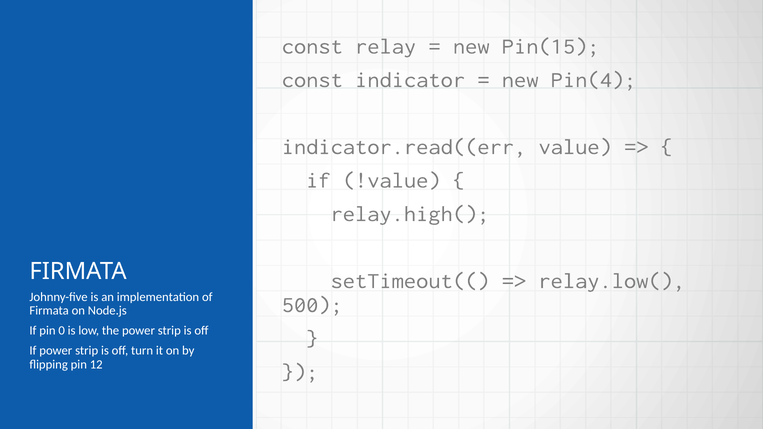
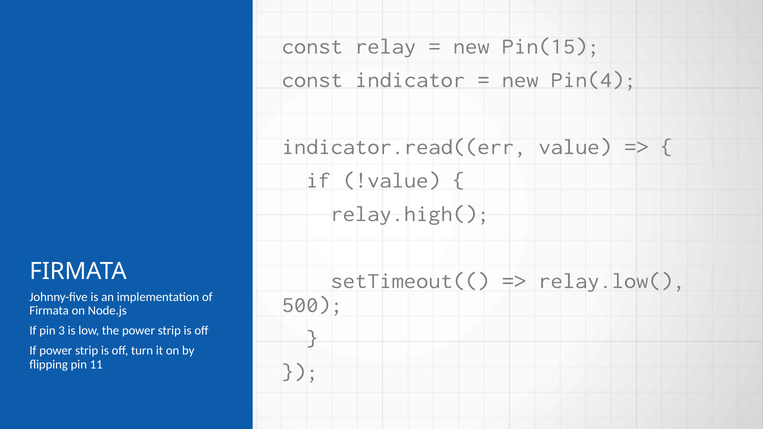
0: 0 -> 3
12: 12 -> 11
